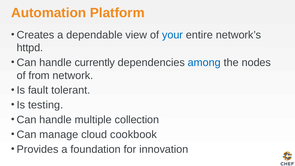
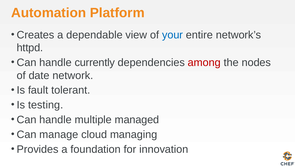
among colour: blue -> red
from: from -> date
collection: collection -> managed
cookbook: cookbook -> managing
